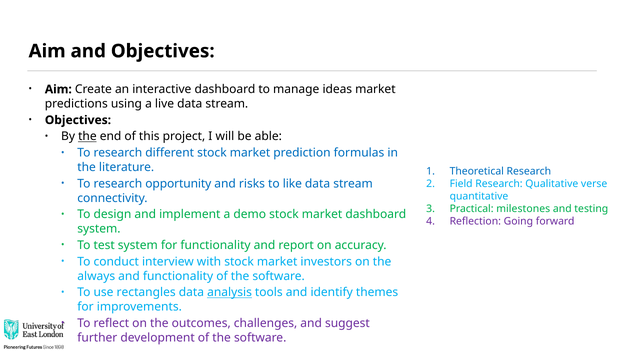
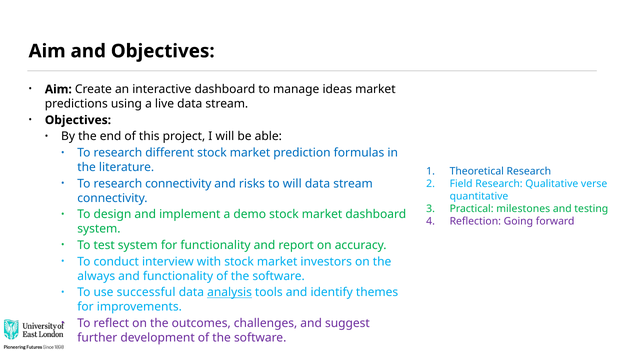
the at (87, 136) underline: present -> none
research opportunity: opportunity -> connectivity
to like: like -> will
rectangles: rectangles -> successful
